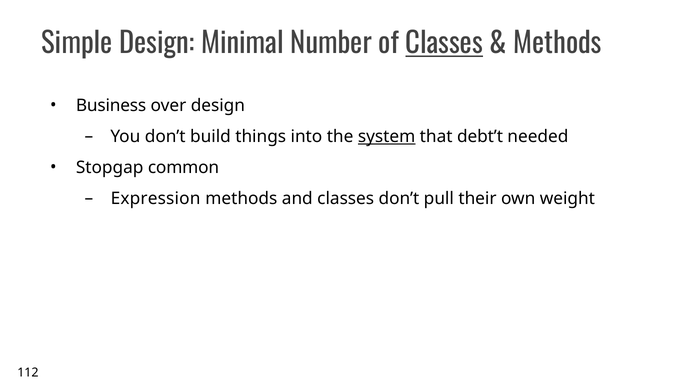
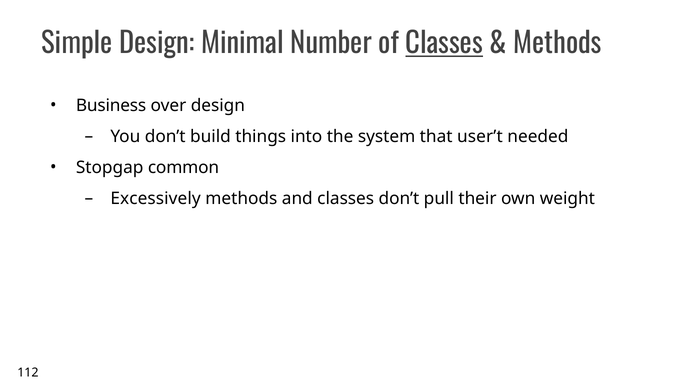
system underline: present -> none
debt’t: debt’t -> user’t
Expression: Expression -> Excessively
